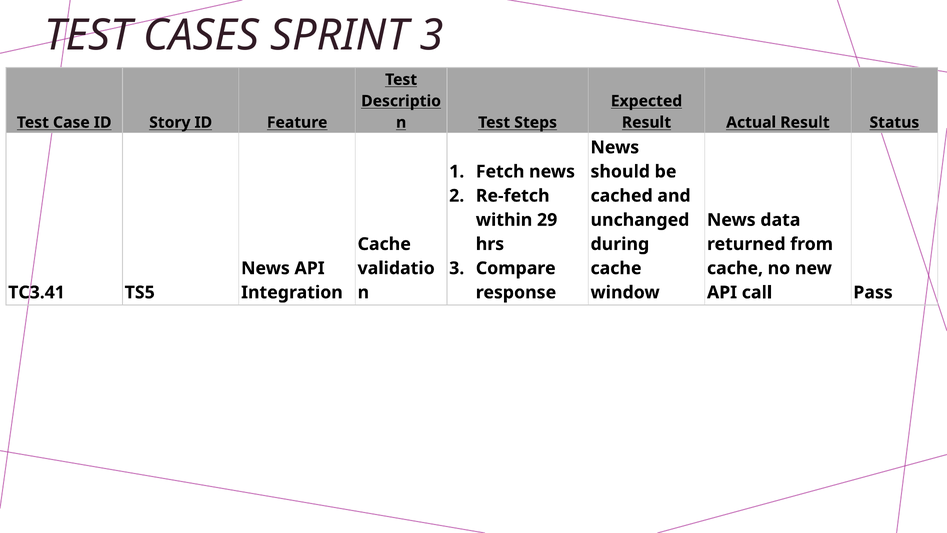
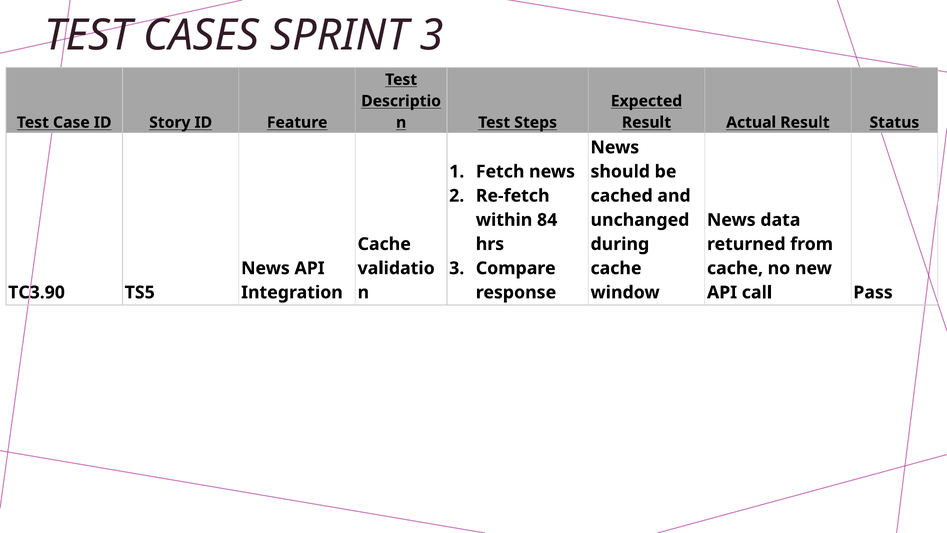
29: 29 -> 84
TC3.41: TC3.41 -> TC3.90
